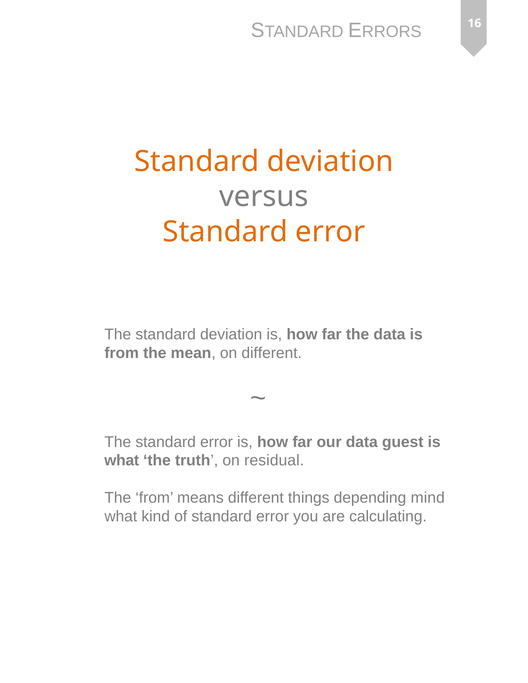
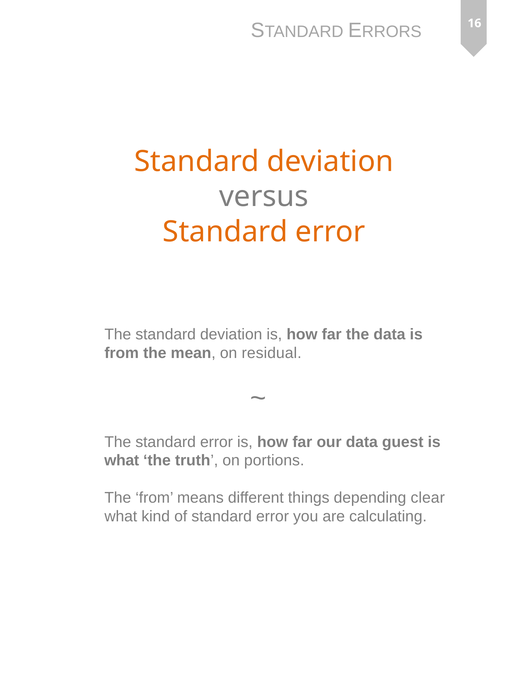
on different: different -> residual
residual: residual -> portions
mind: mind -> clear
